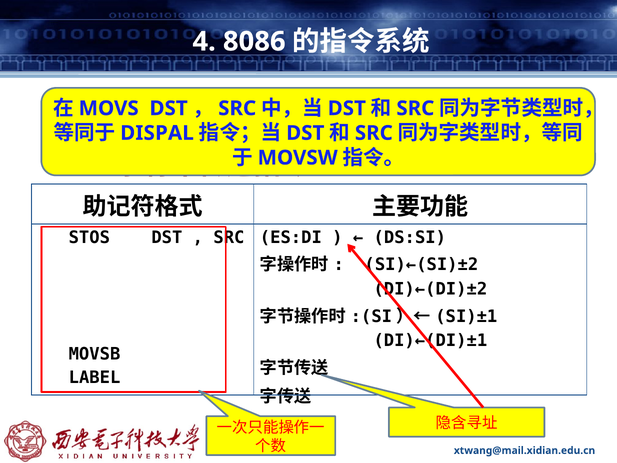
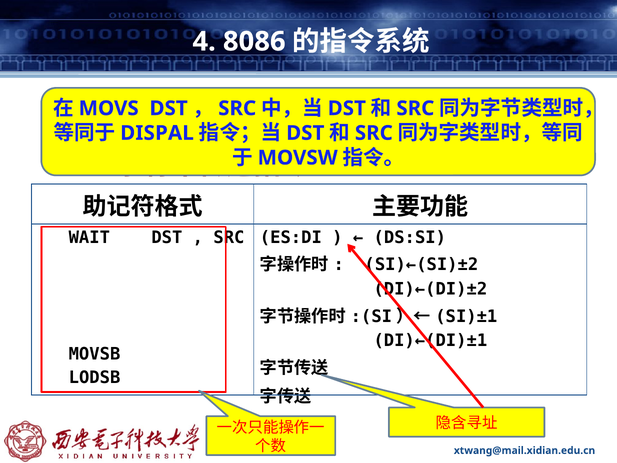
STOS: STOS -> WAIT
LABEL: LABEL -> LODSB
